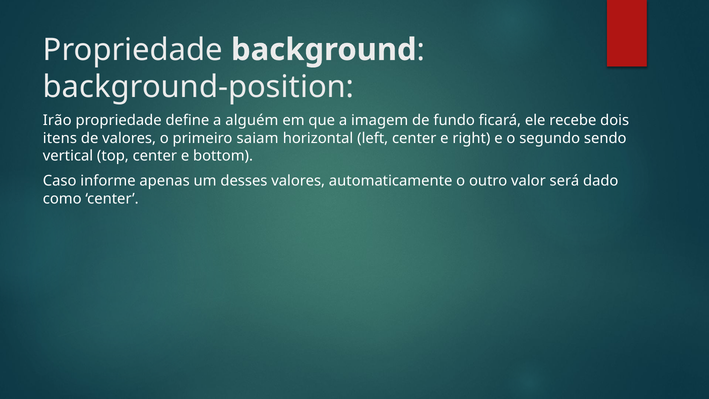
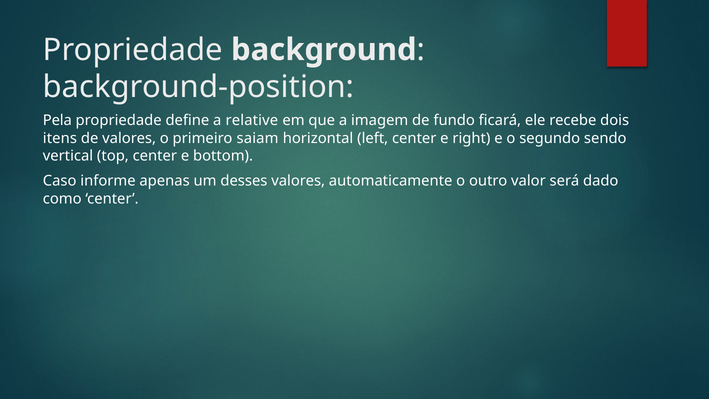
Irão: Irão -> Pela
alguém: alguém -> relative
